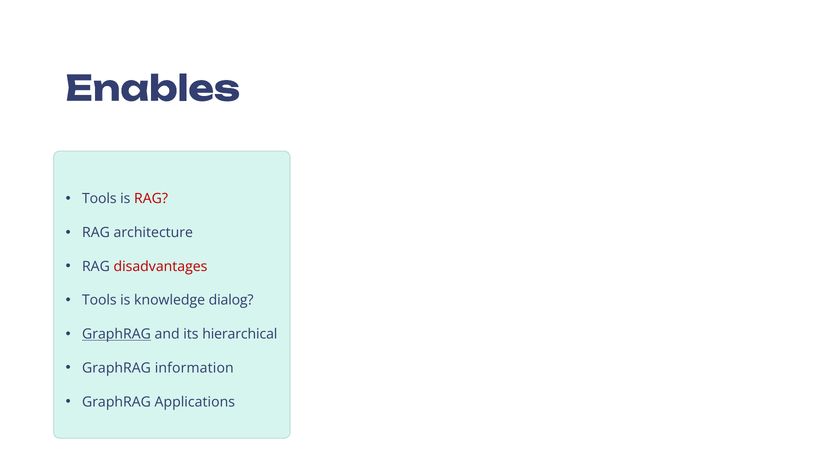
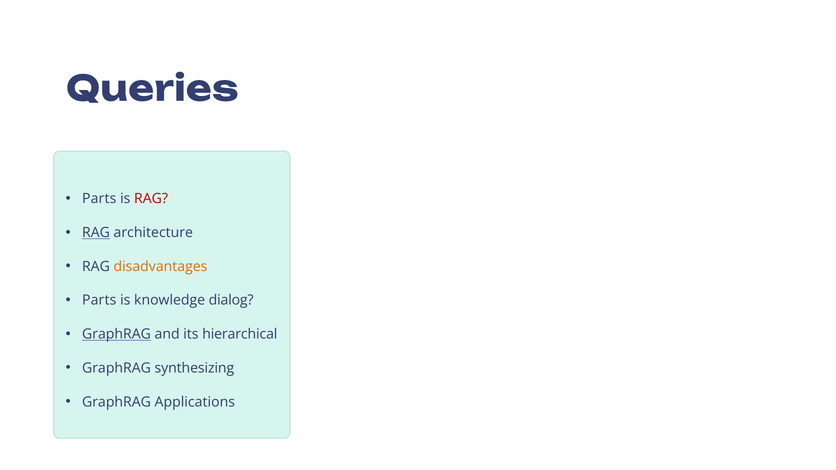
Enables: Enables -> Queries
Tools at (99, 199): Tools -> Parts
RAG at (96, 233) underline: none -> present
disadvantages colour: red -> orange
Tools at (99, 301): Tools -> Parts
information: information -> synthesizing
